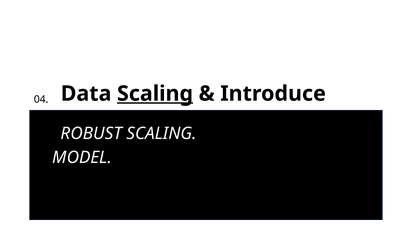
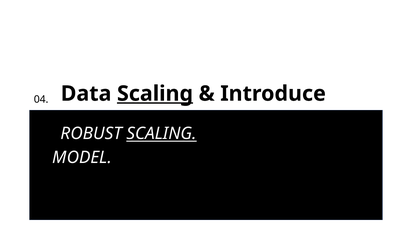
SCALING at (162, 133) underline: none -> present
